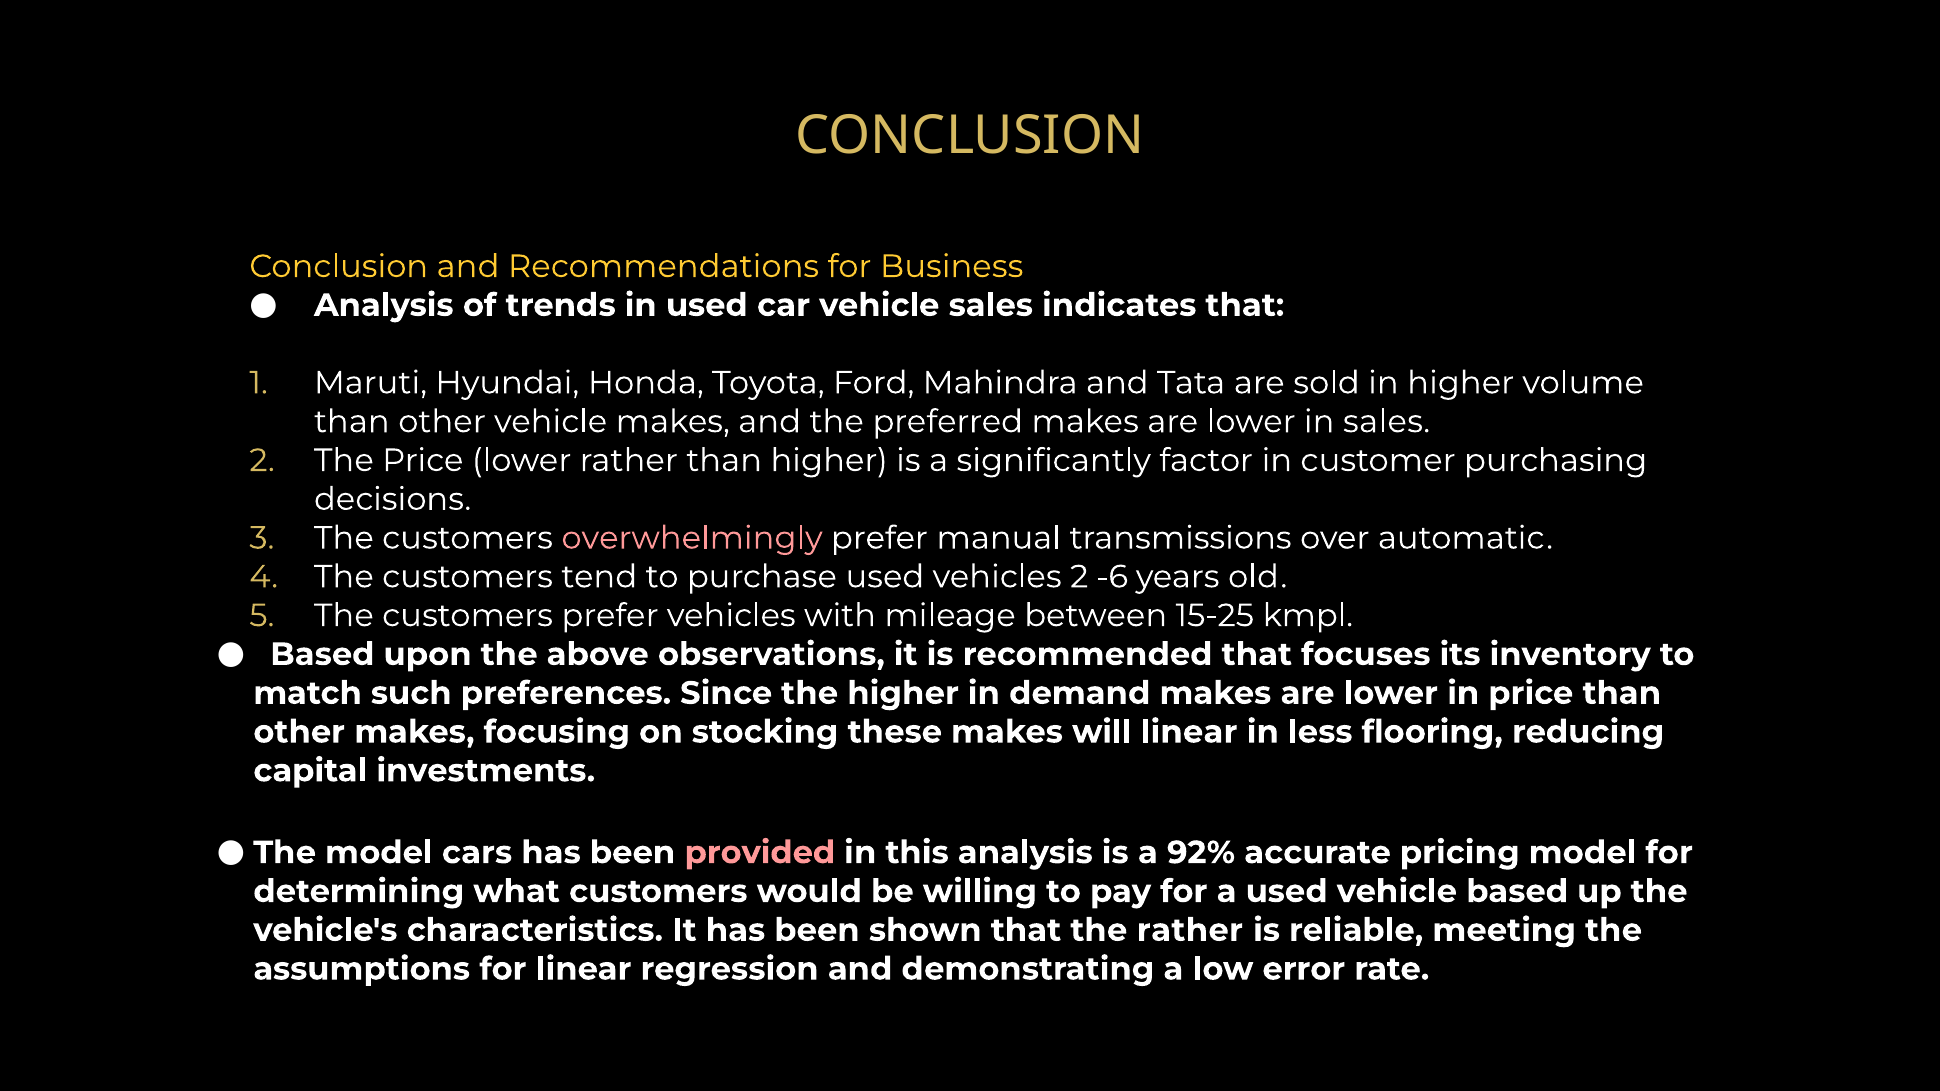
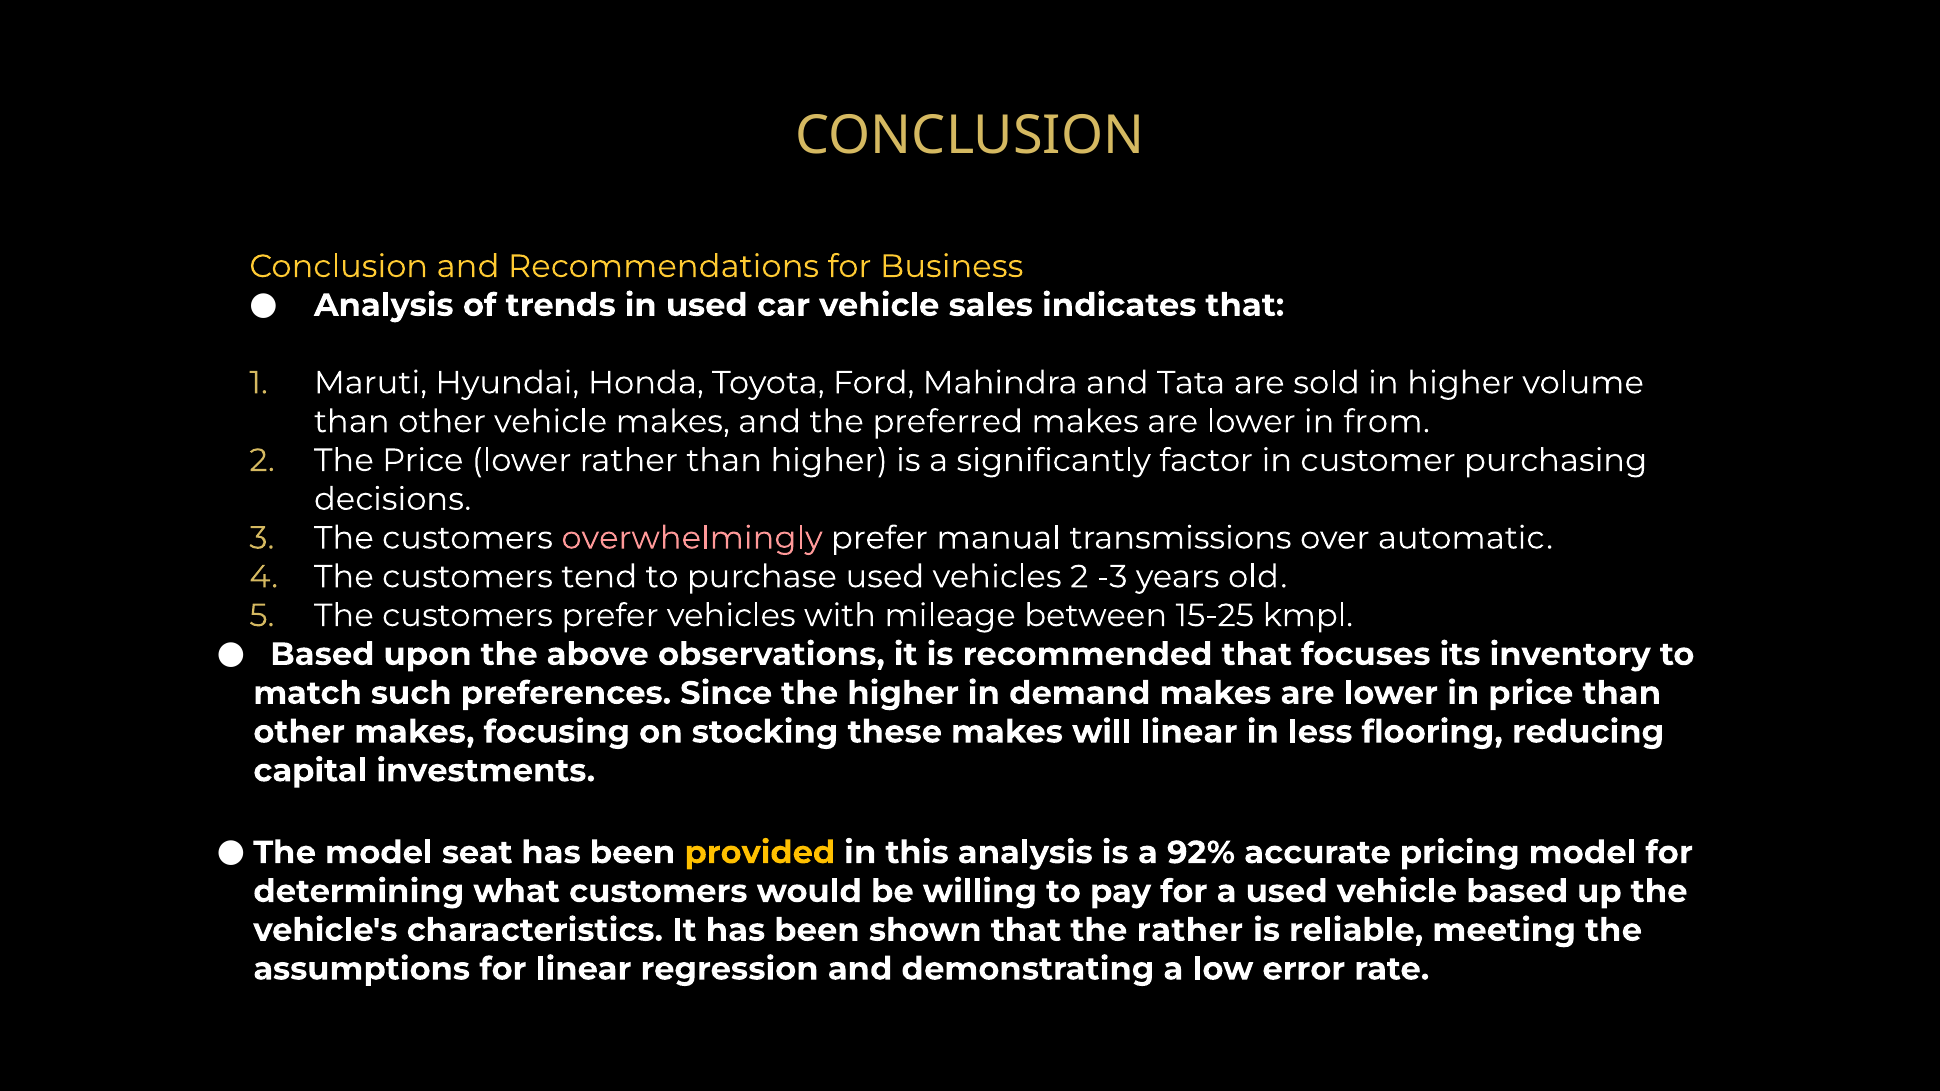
in sales: sales -> from
-6: -6 -> -3
cars: cars -> seat
provided colour: pink -> yellow
